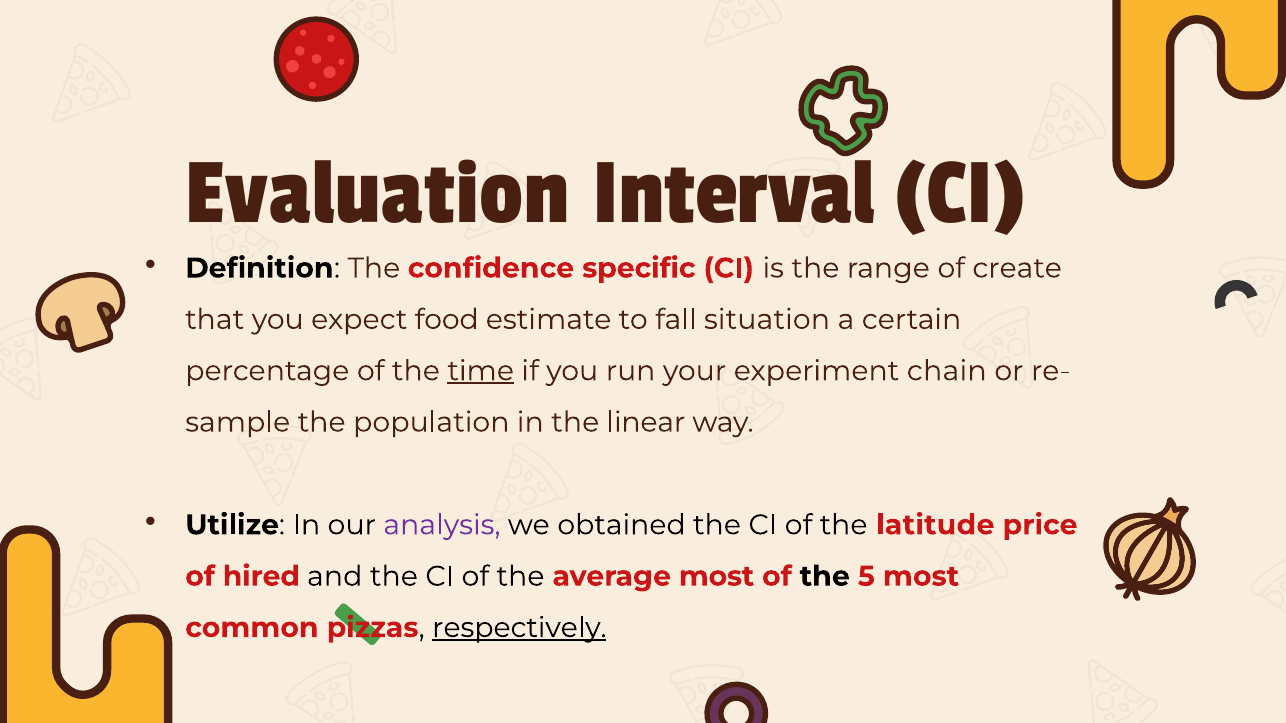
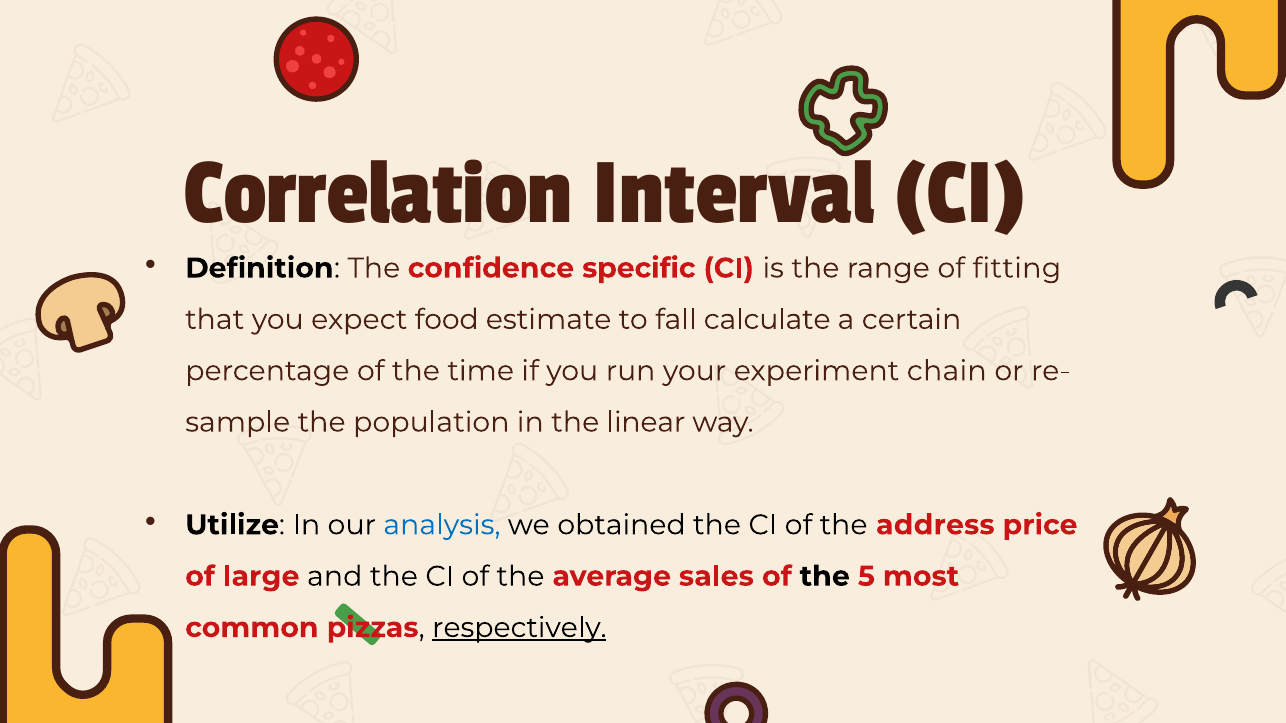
Evaluation: Evaluation -> Correlation
create: create -> fitting
situation: situation -> calculate
time underline: present -> none
analysis colour: purple -> blue
latitude: latitude -> address
hired: hired -> large
average most: most -> sales
